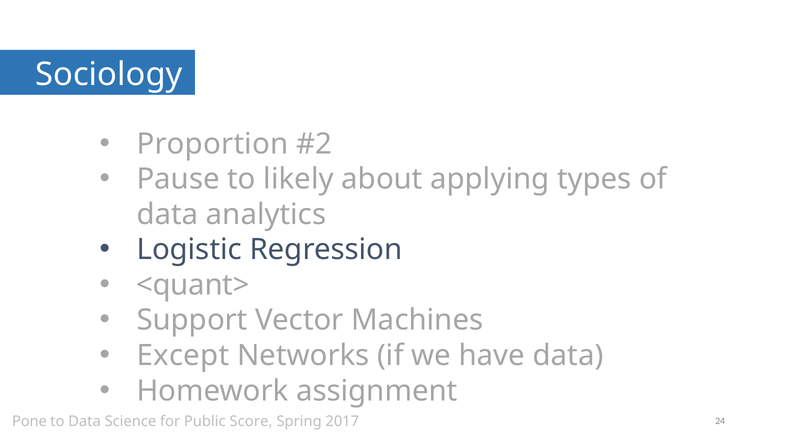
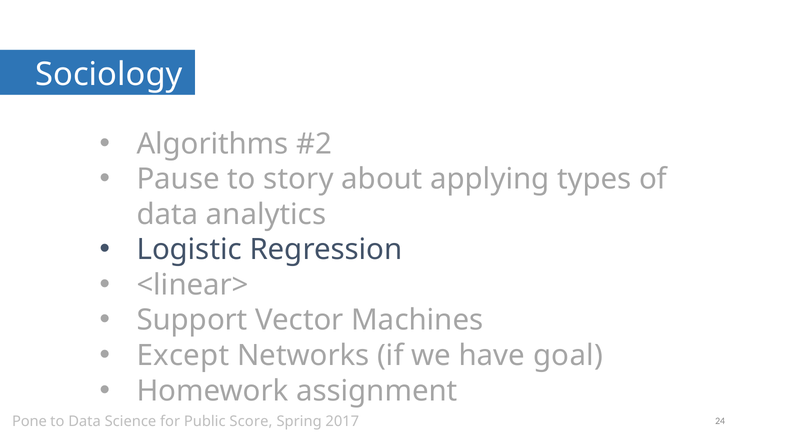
Proportion: Proportion -> Algorithms
likely: likely -> story
<quant>: <quant> -> <linear>
have data: data -> goal
